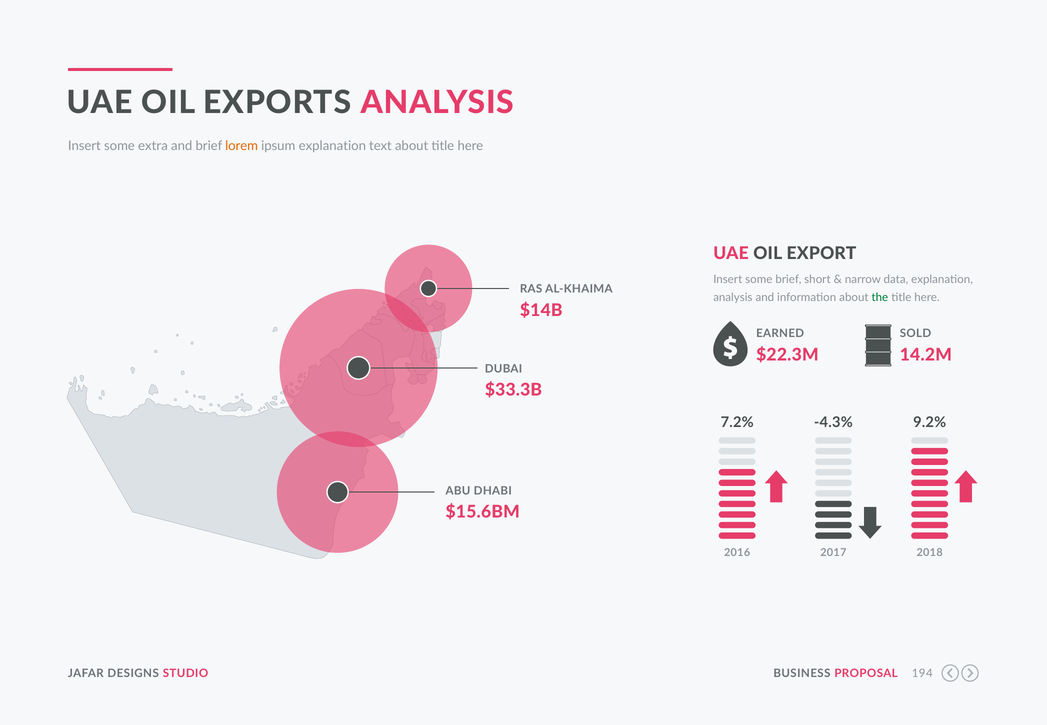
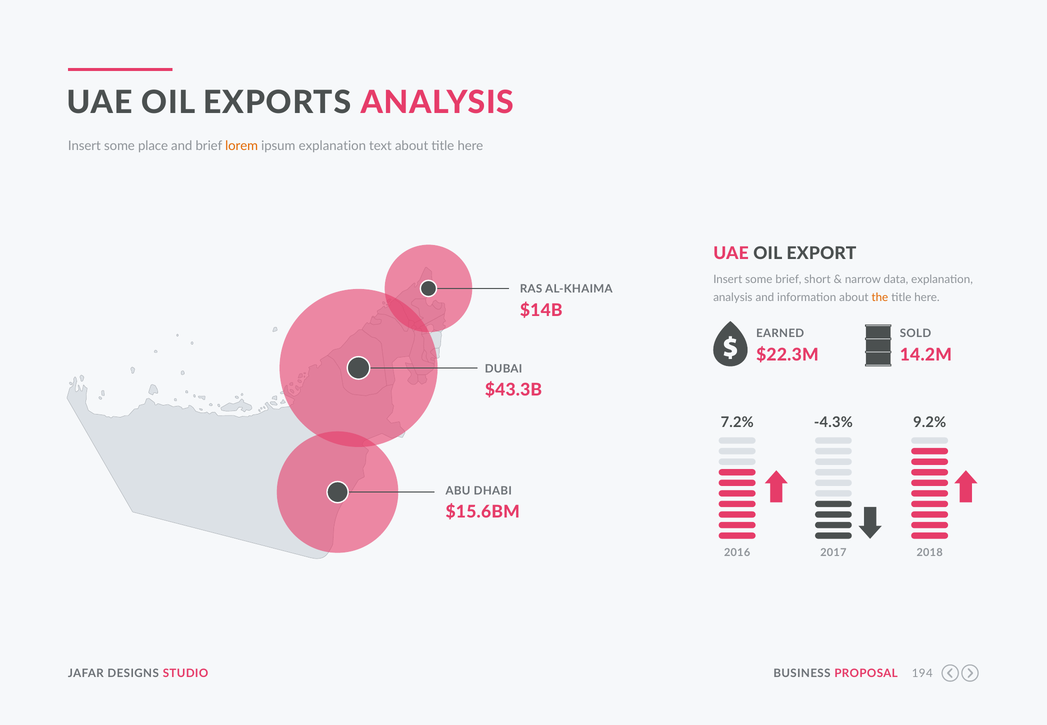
extra: extra -> place
the colour: green -> orange
$33.3B: $33.3B -> $43.3B
